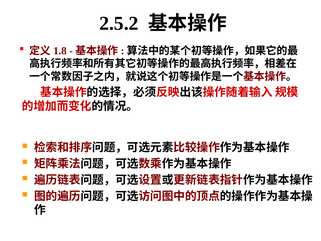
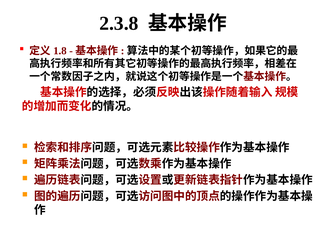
2.5.2: 2.5.2 -> 2.3.8
